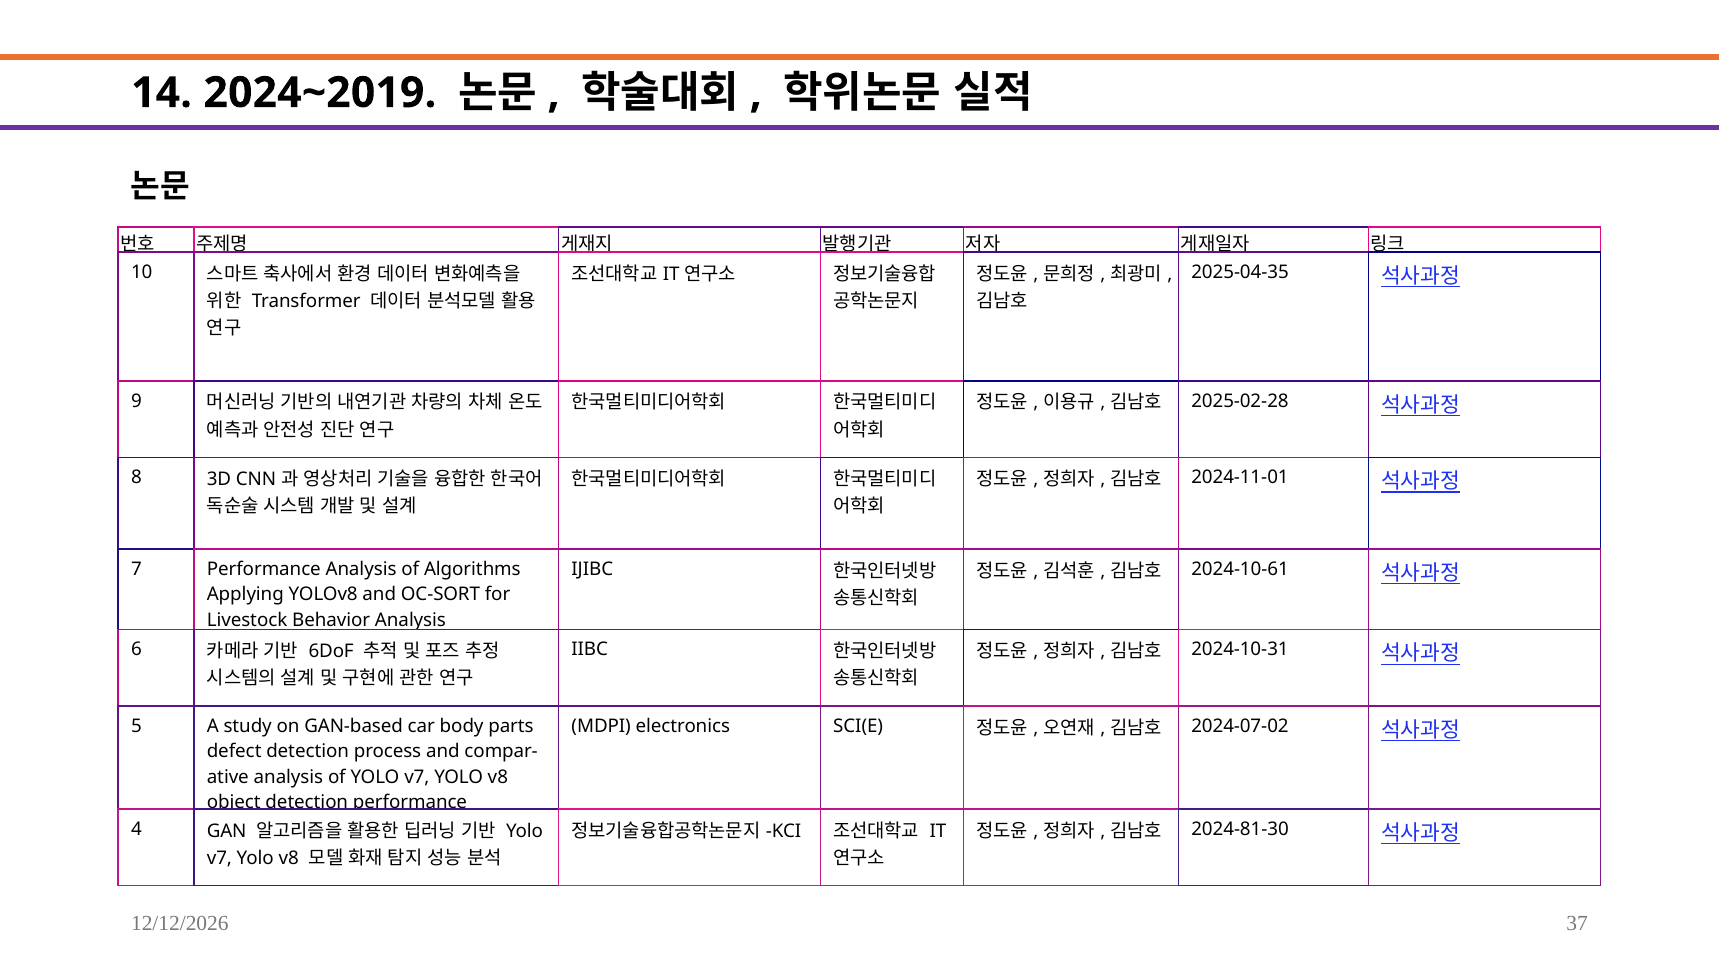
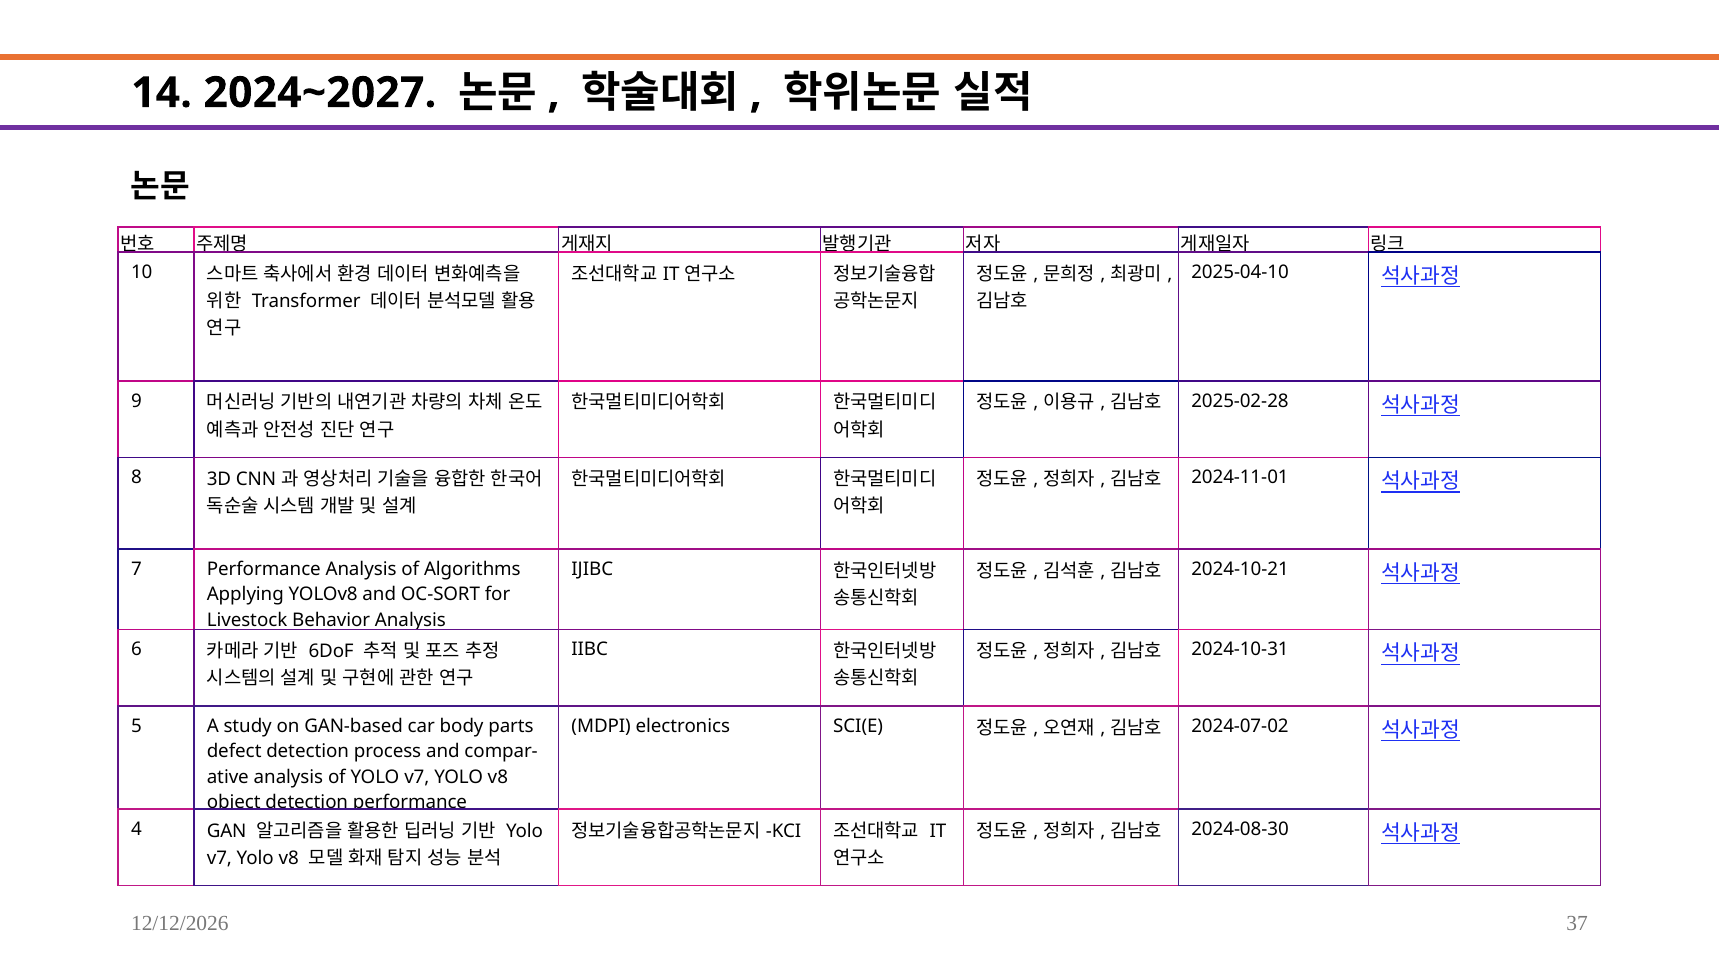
2024~2019: 2024~2019 -> 2024~2027
2025-04-35: 2025-04-35 -> 2025-04-10
2024-10-61: 2024-10-61 -> 2024-10-21
2024-81-30: 2024-81-30 -> 2024-08-30
